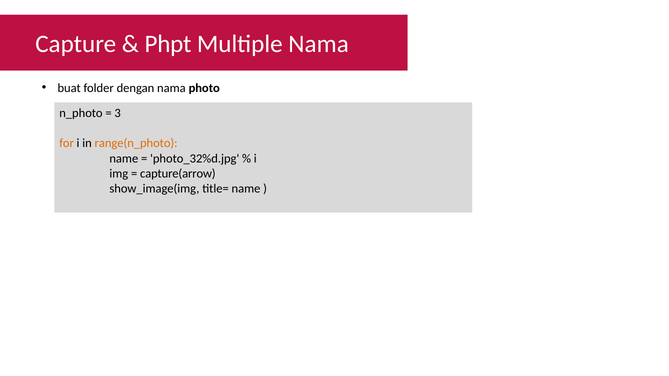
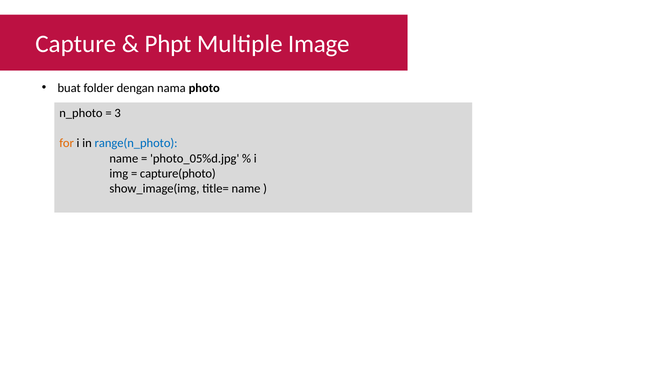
Multiple Nama: Nama -> Image
range(n_photo colour: orange -> blue
photo_32%d.jpg: photo_32%d.jpg -> photo_05%d.jpg
capture(arrow: capture(arrow -> capture(photo
